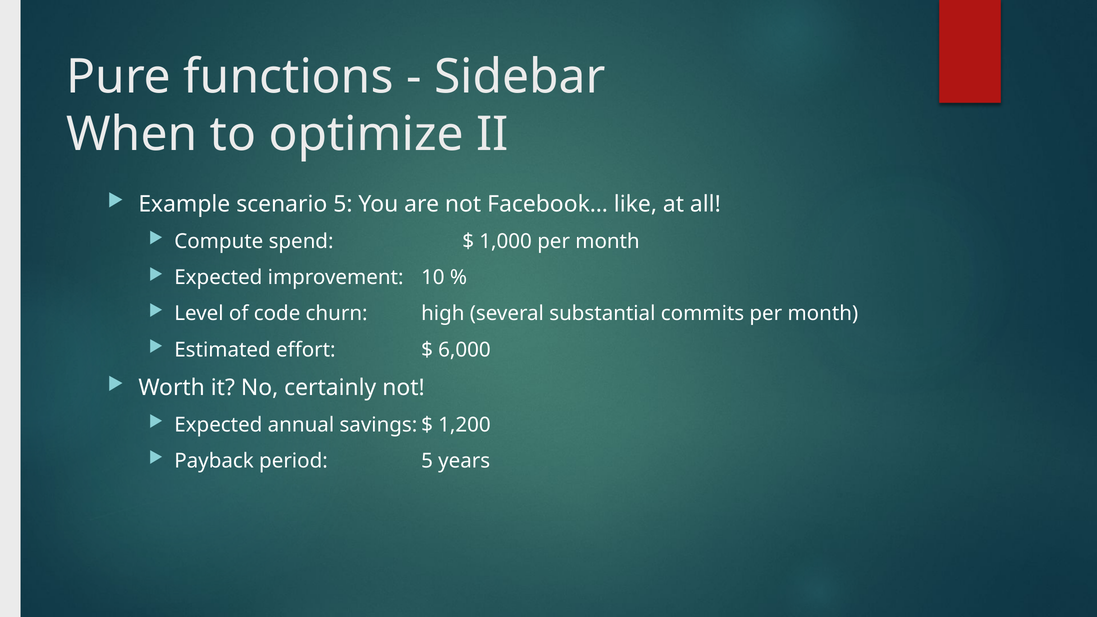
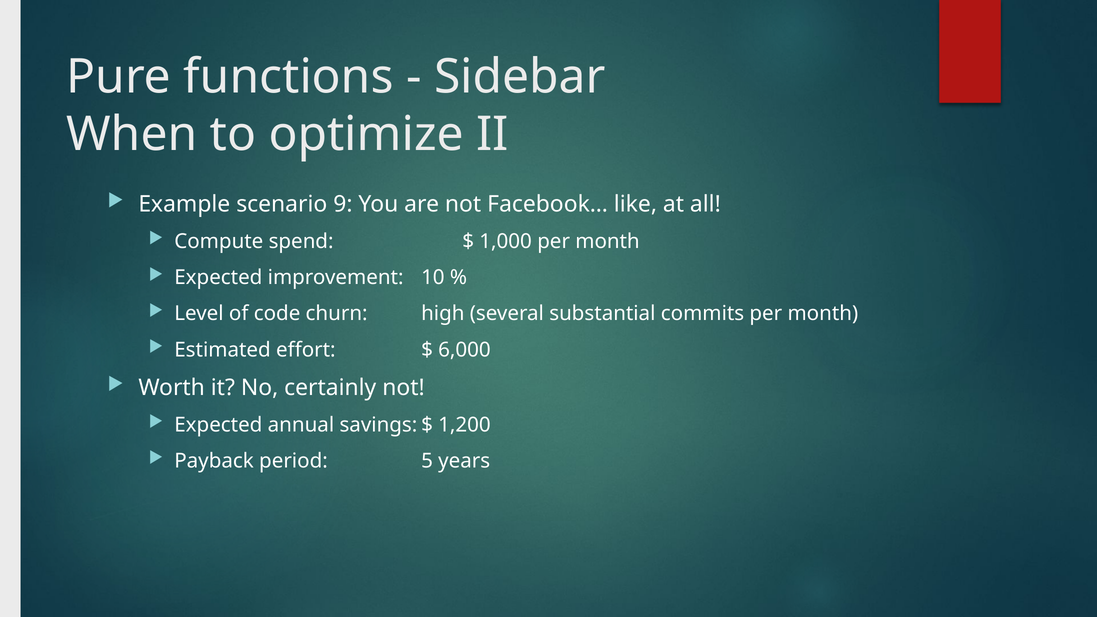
scenario 5: 5 -> 9
